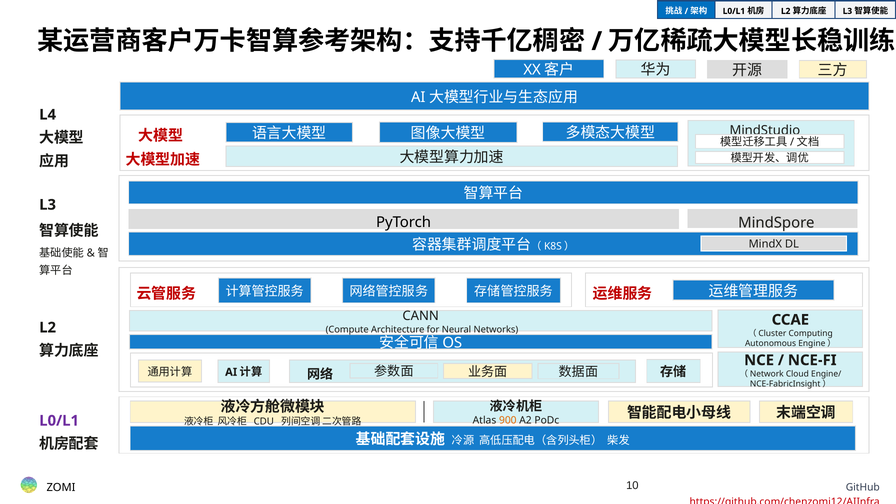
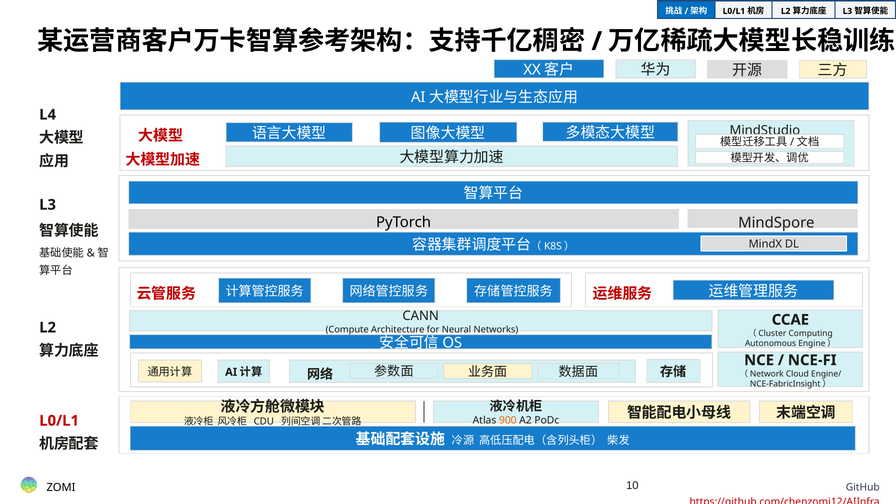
L0/L1 at (59, 421) colour: purple -> red
